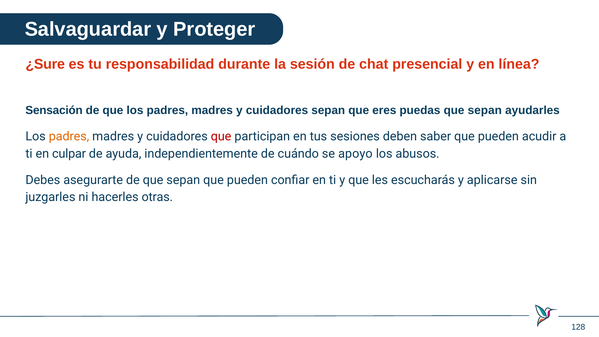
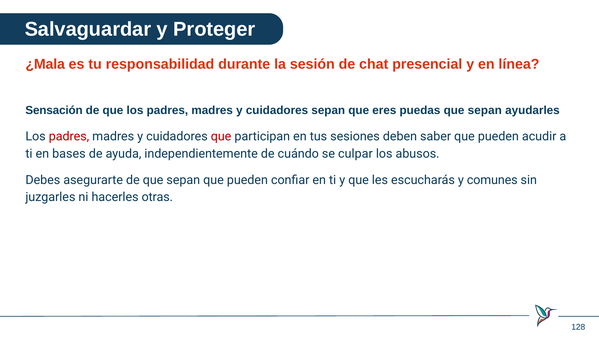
¿Sure: ¿Sure -> ¿Mala
padres at (69, 136) colour: orange -> red
culpar: culpar -> bases
apoyo: apoyo -> culpar
aplicarse: aplicarse -> comunes
